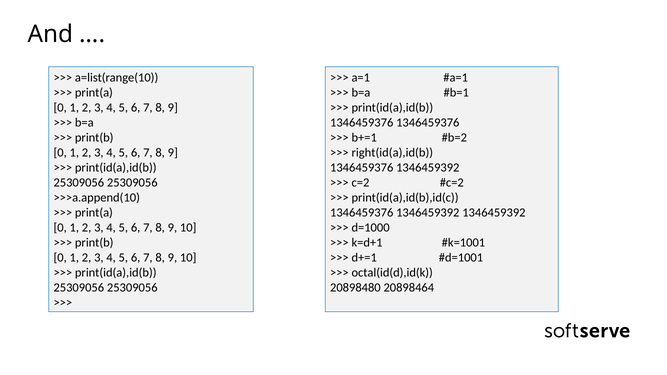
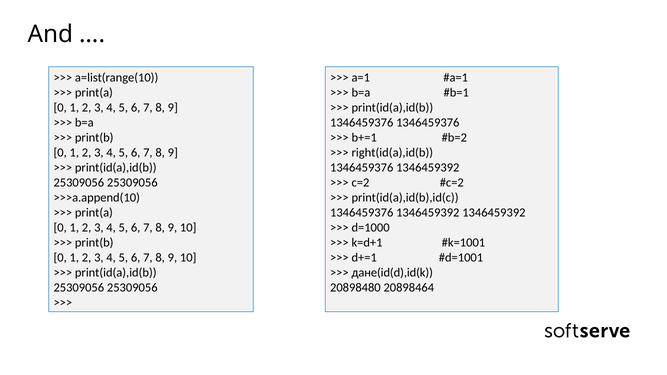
octal(id(d),id(k: octal(id(d),id(k -> дане(id(d),id(k
